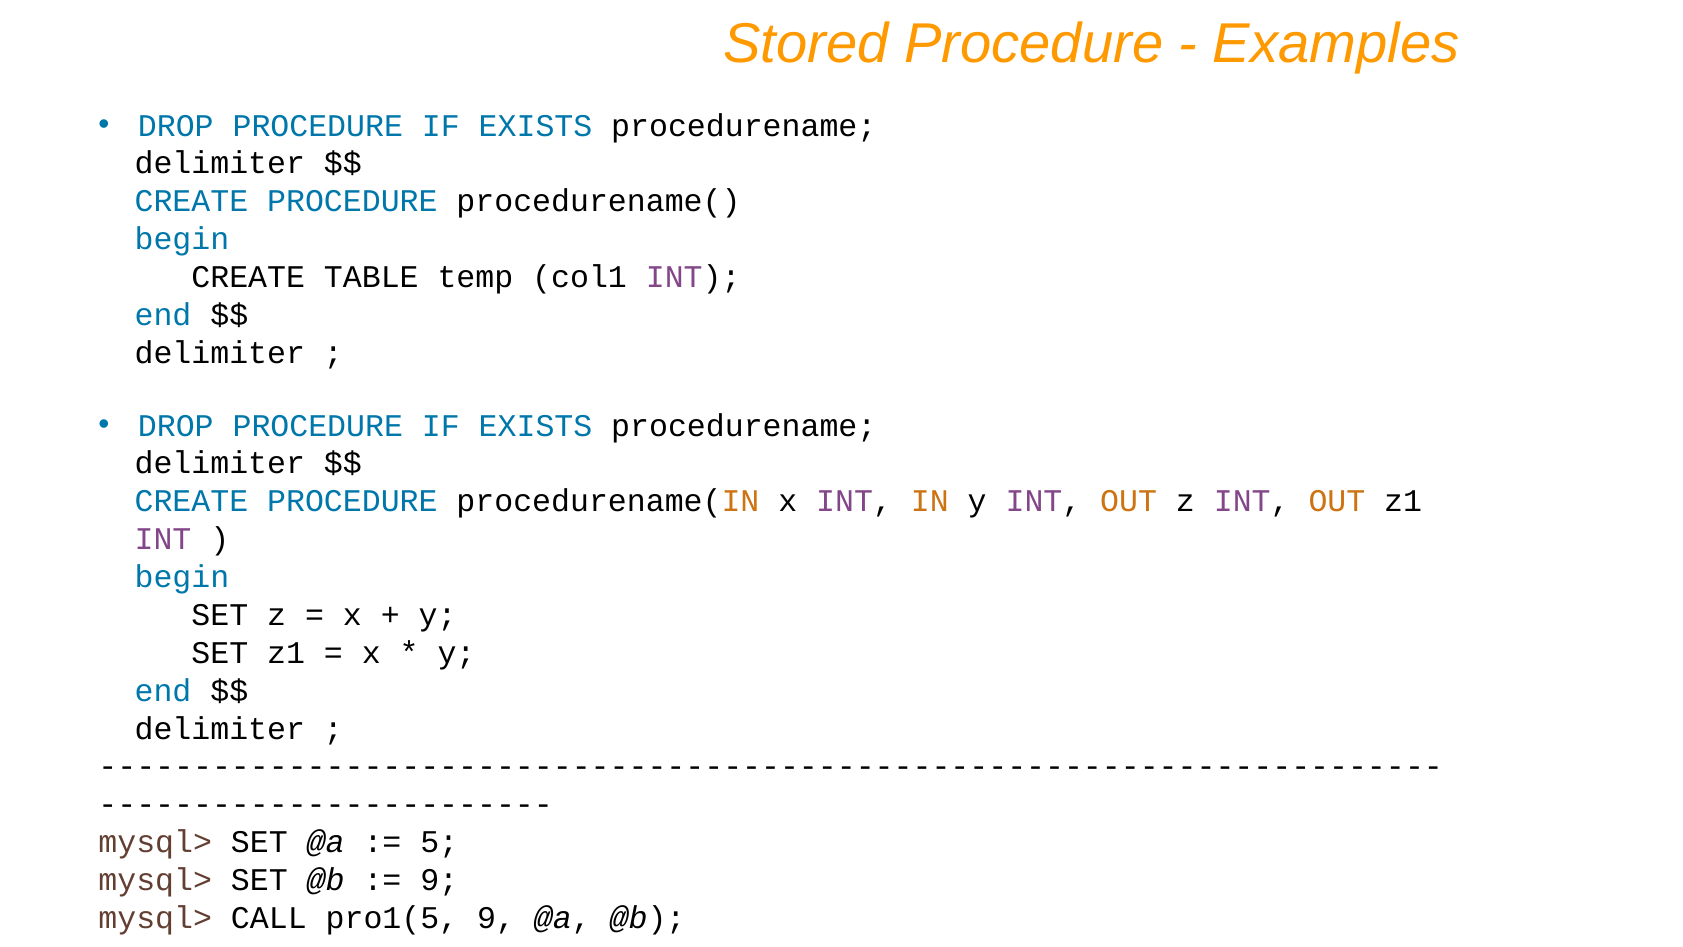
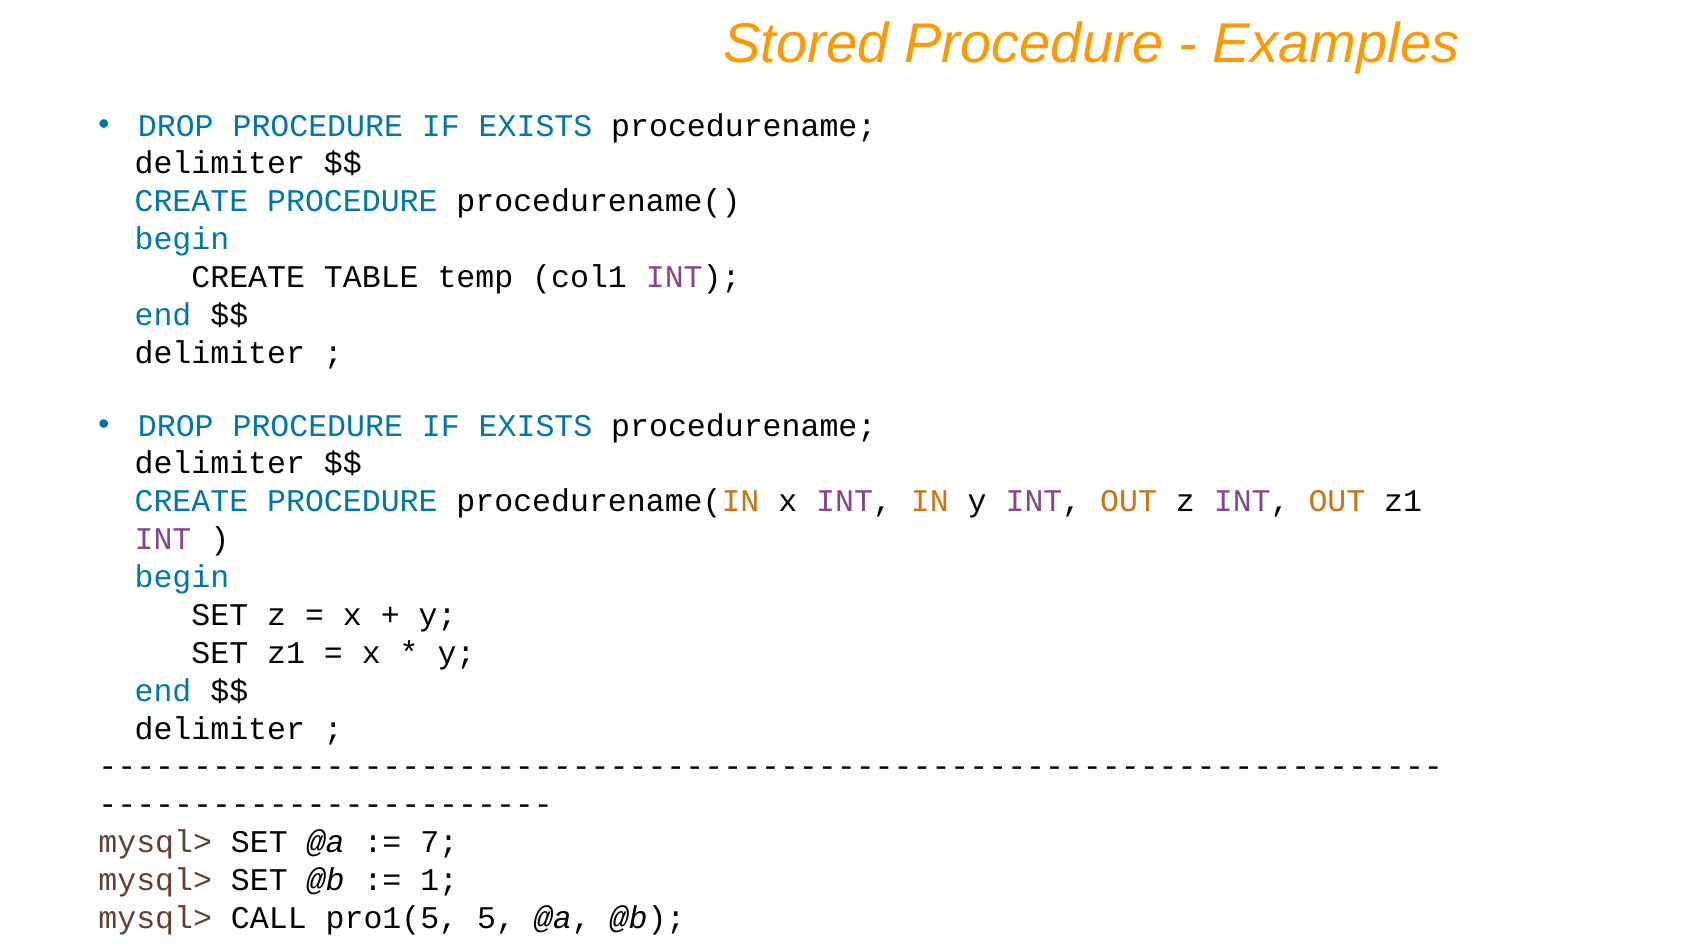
5: 5 -> 7
9 at (439, 880): 9 -> 1
pro1(5 9: 9 -> 5
